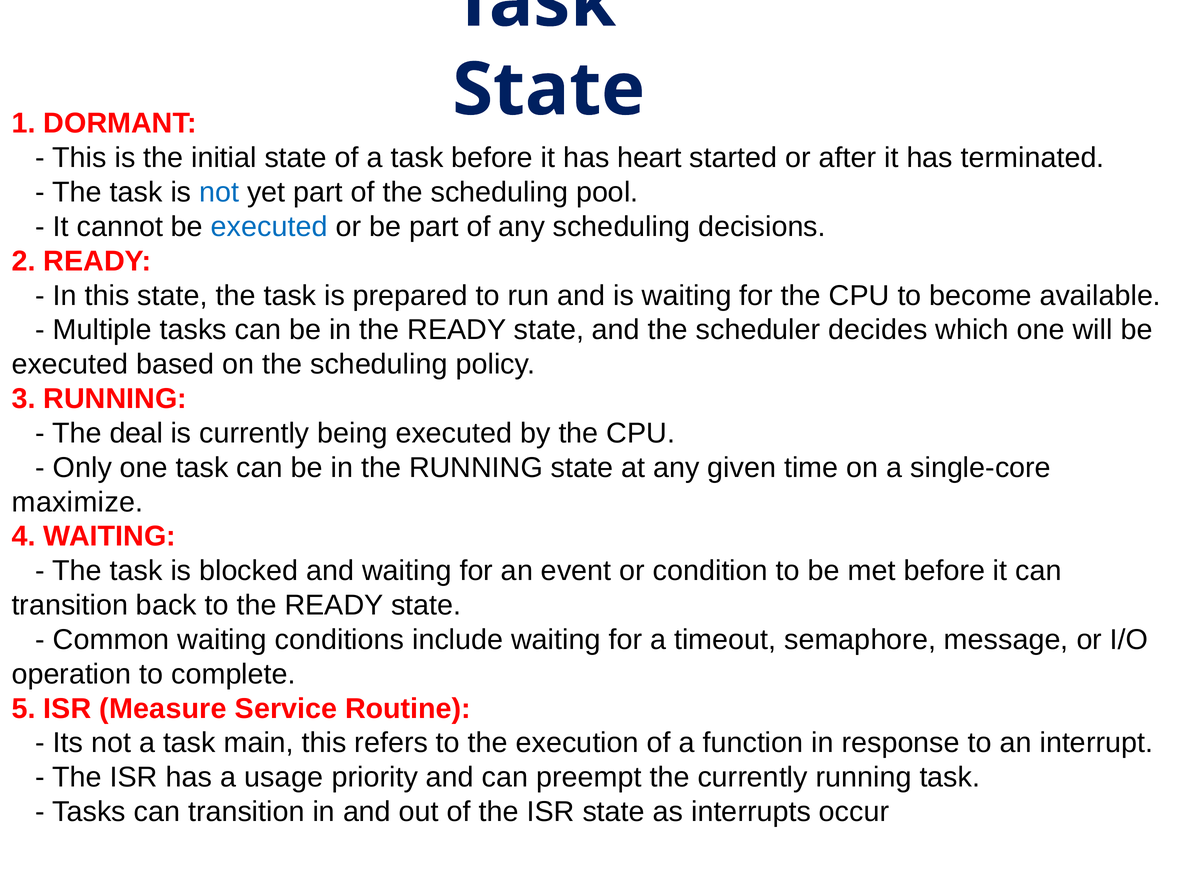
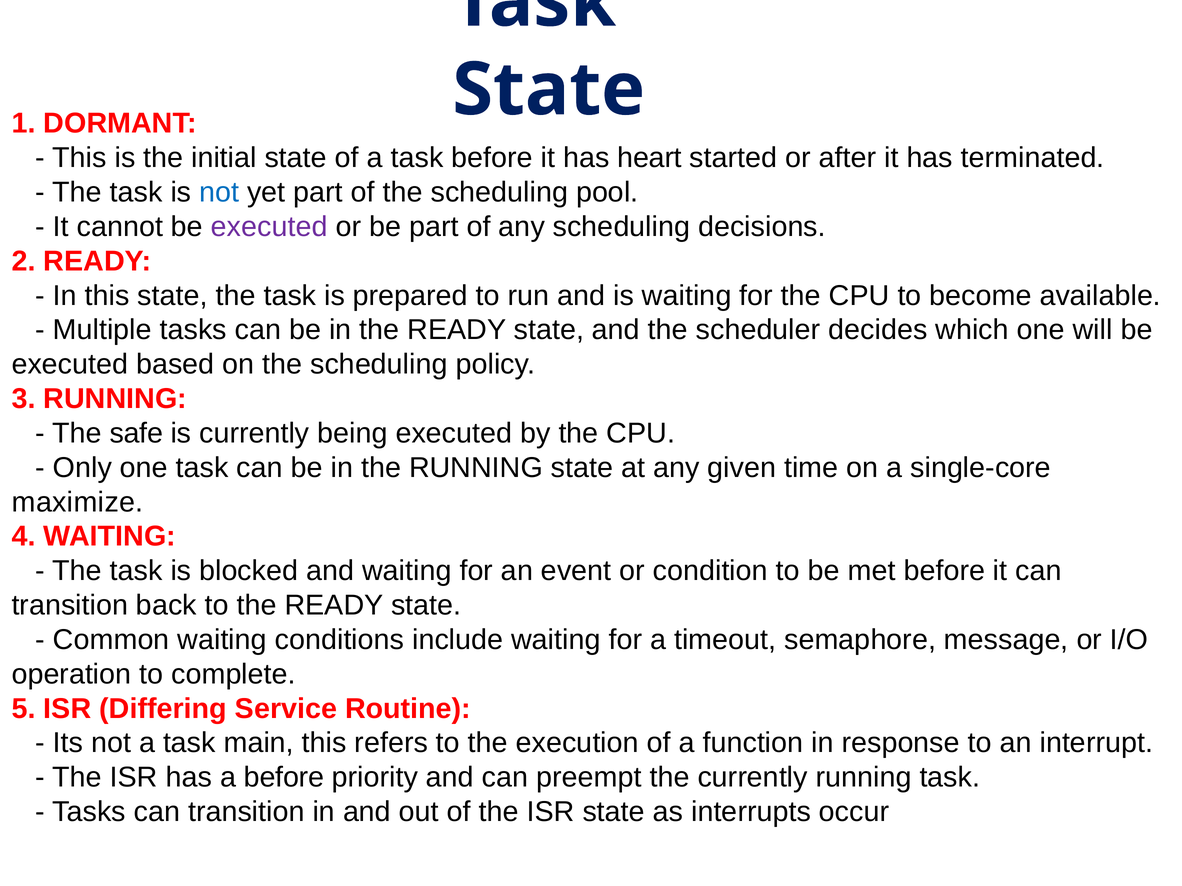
executed at (269, 227) colour: blue -> purple
deal: deal -> safe
Measure: Measure -> Differing
a usage: usage -> before
